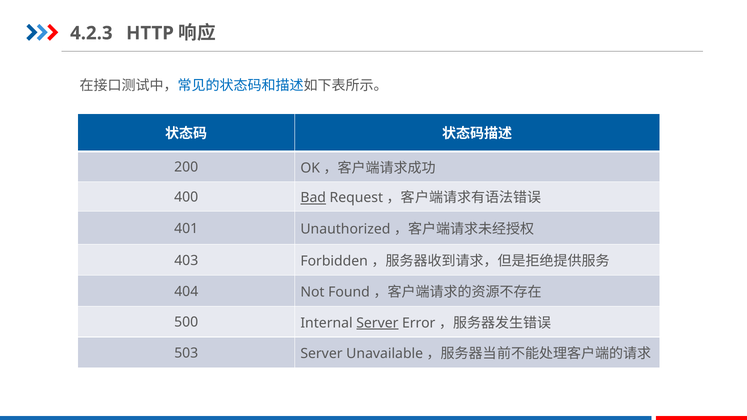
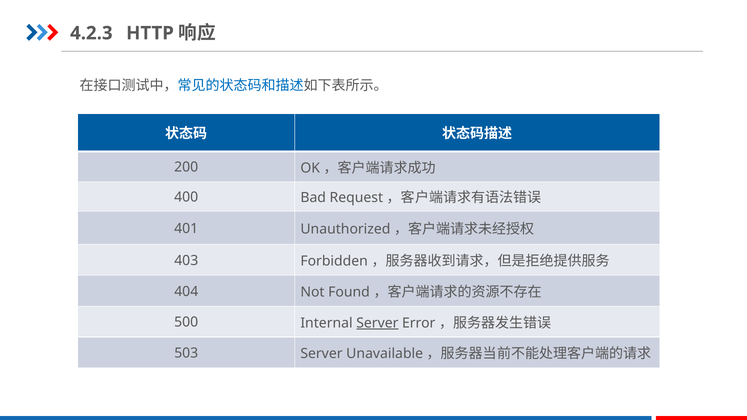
Bad underline: present -> none
